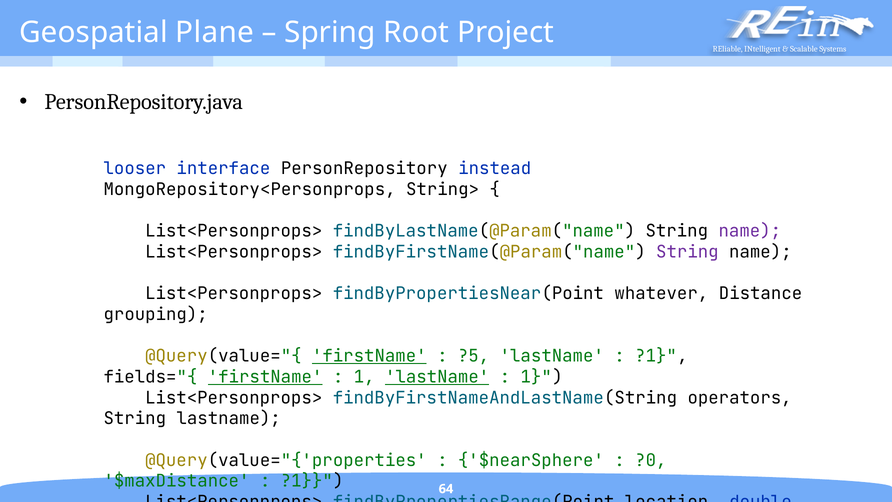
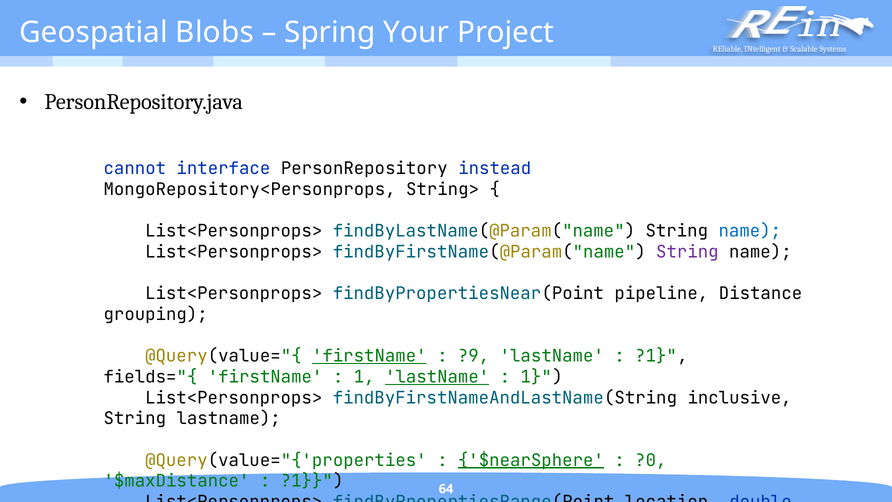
Plane: Plane -> Blobs
Root: Root -> Your
looser: looser -> cannot
name at (750, 231) colour: purple -> blue
whatever: whatever -> pipeline
?5: ?5 -> ?9
firstName at (265, 377) underline: present -> none
operators: operators -> inclusive
$nearSphere underline: none -> present
